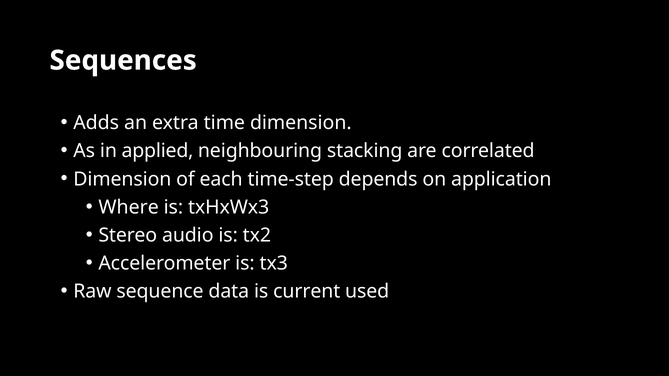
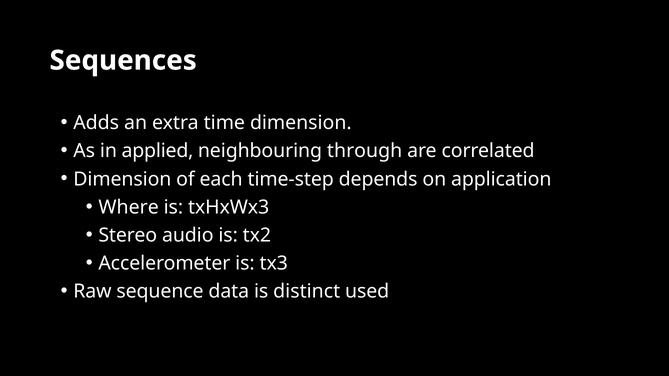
stacking: stacking -> through
current: current -> distinct
